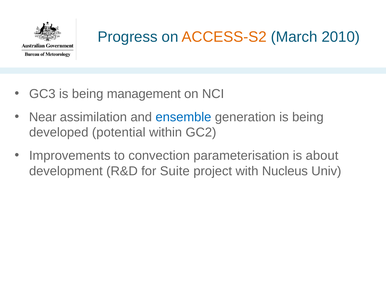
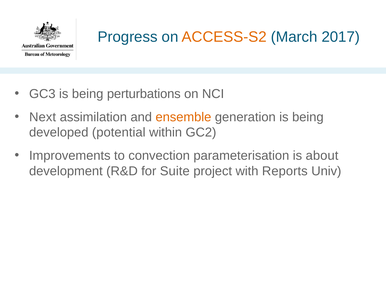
2010: 2010 -> 2017
management: management -> perturbations
Near: Near -> Next
ensemble colour: blue -> orange
Nucleus: Nucleus -> Reports
